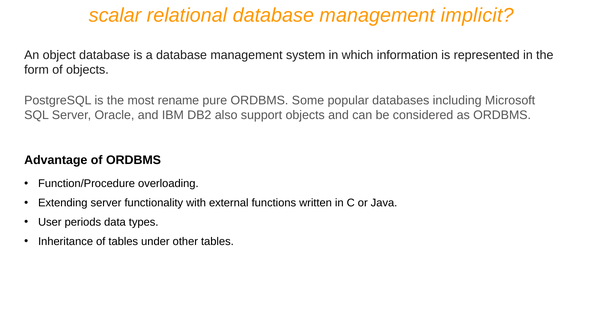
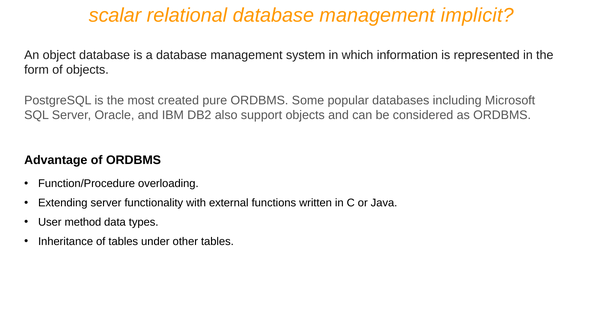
rename: rename -> created
periods: periods -> method
